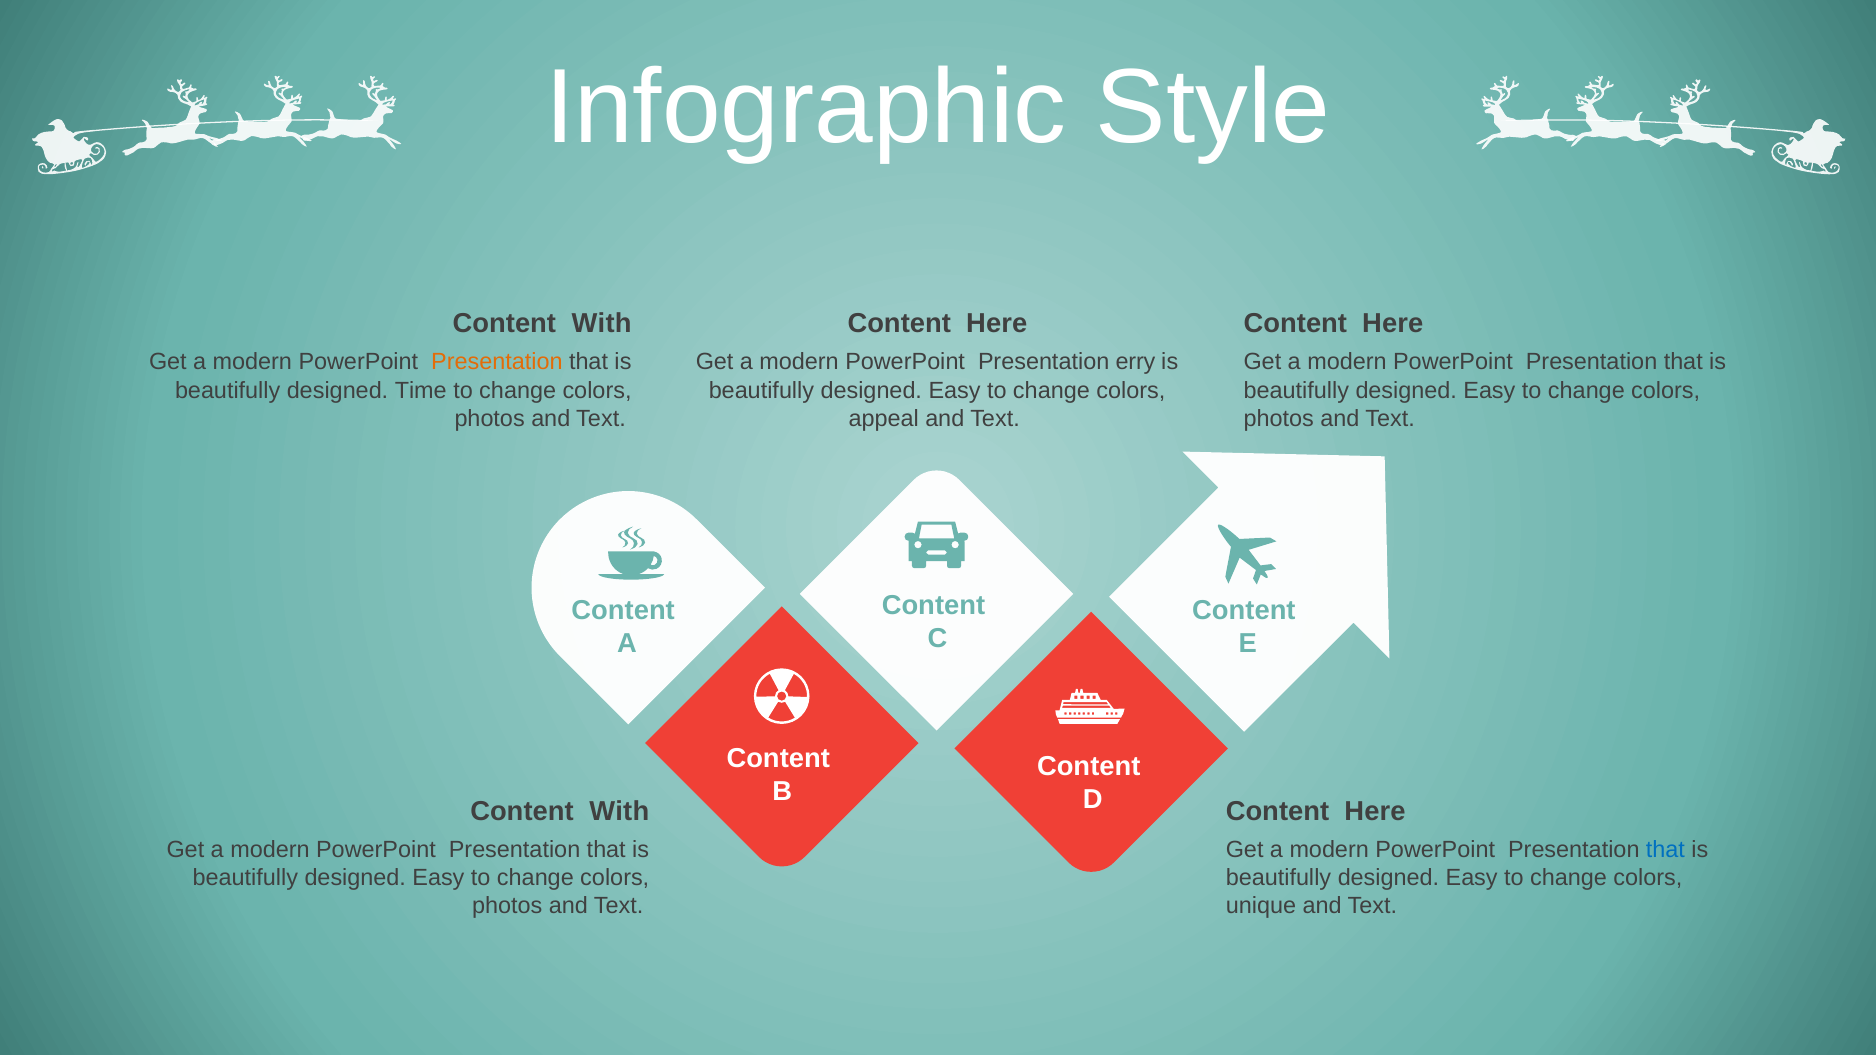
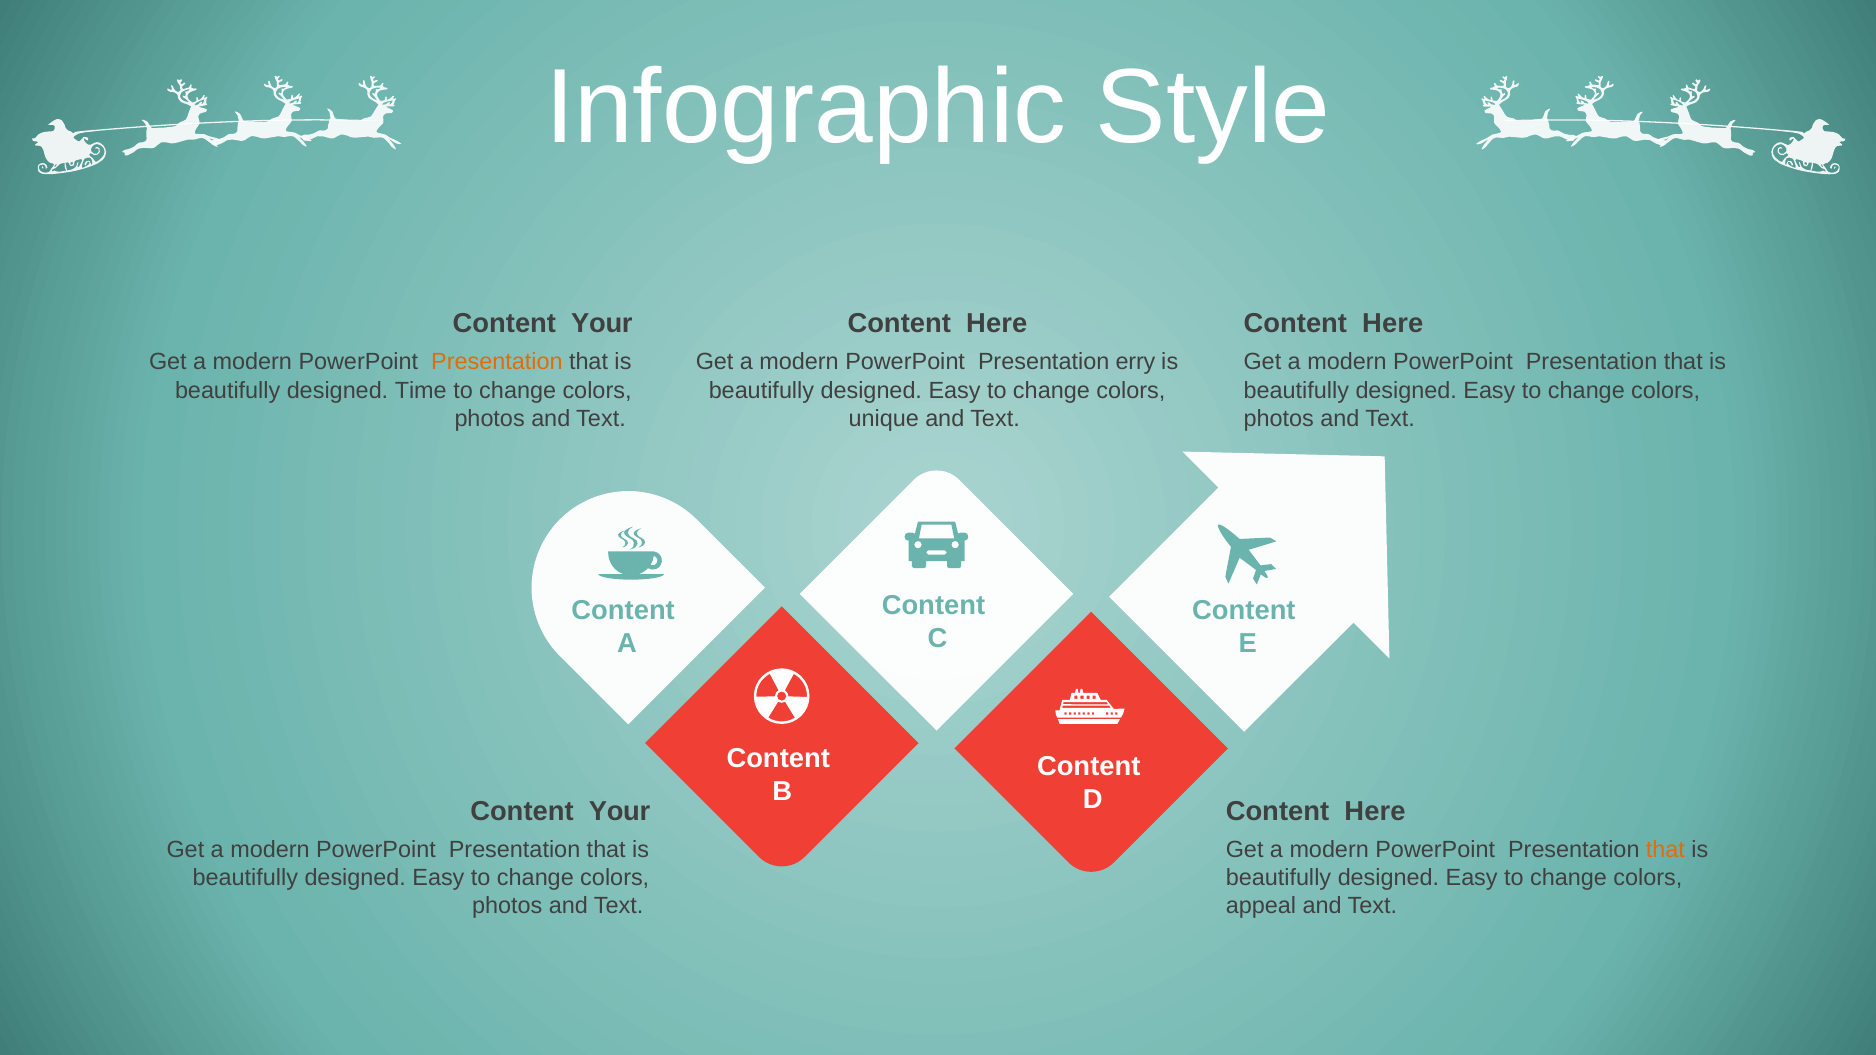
With at (602, 324): With -> Your
appeal: appeal -> unique
With at (619, 812): With -> Your
that at (1665, 850) colour: blue -> orange
unique: unique -> appeal
